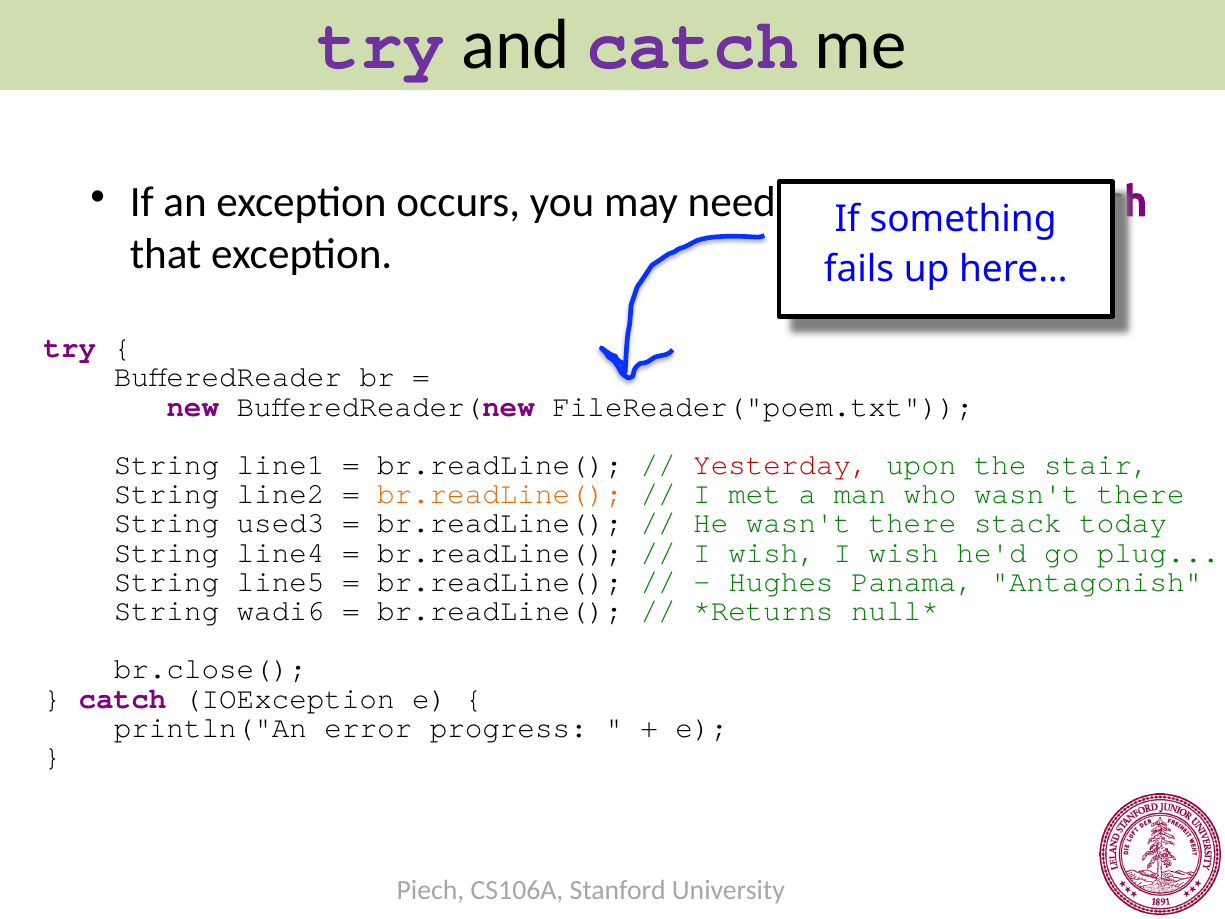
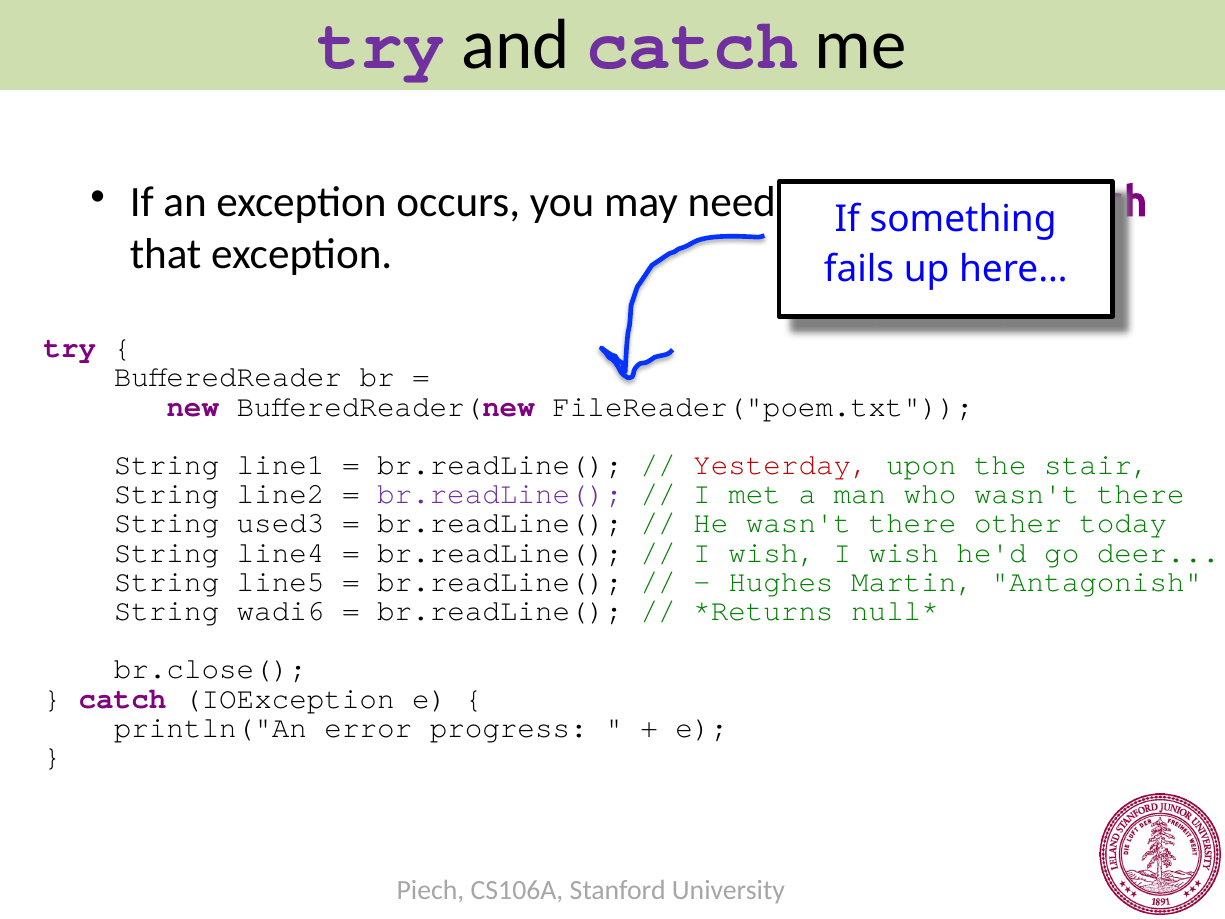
br.readLine( at (500, 494) colour: orange -> purple
stack: stack -> other
plug: plug -> deer
Panama: Panama -> Martin
